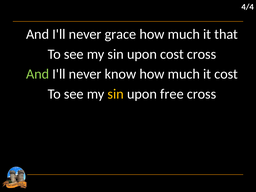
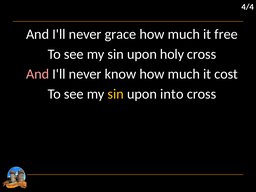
that: that -> free
upon cost: cost -> holy
And at (38, 74) colour: light green -> pink
free: free -> into
